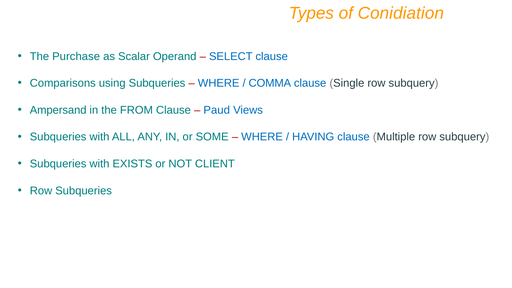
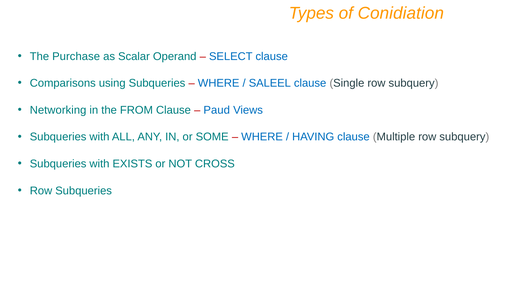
COMMA: COMMA -> SALEEL
Ampersand: Ampersand -> Networking
CLIENT: CLIENT -> CROSS
